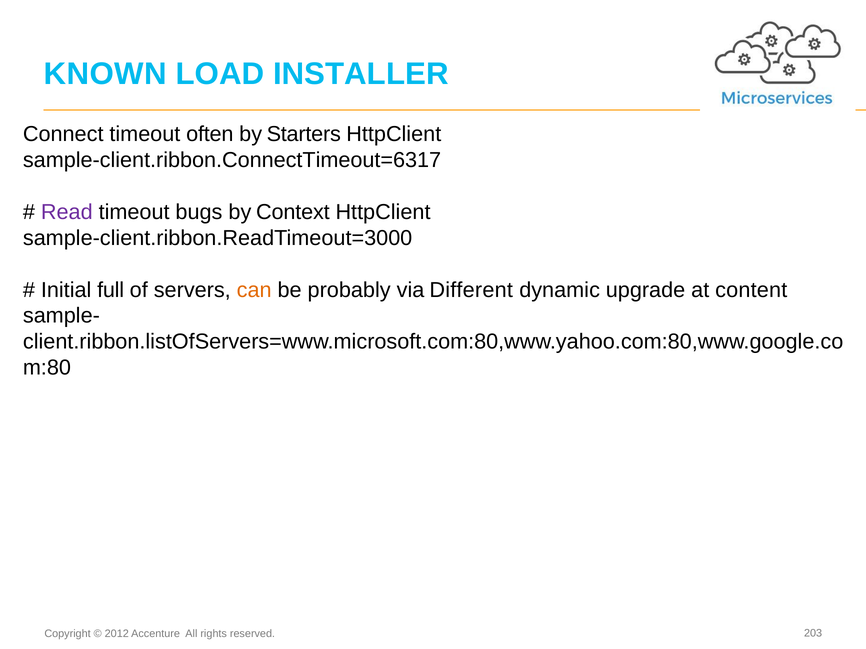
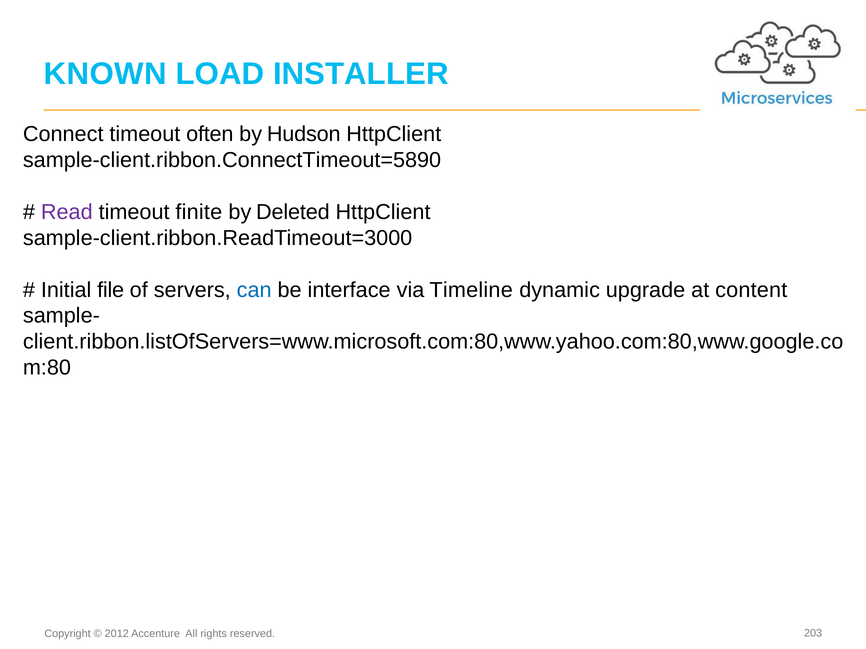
Starters: Starters -> Hudson
sample-client.ribbon.ConnectTimeout=6317: sample-client.ribbon.ConnectTimeout=6317 -> sample-client.ribbon.ConnectTimeout=5890
bugs: bugs -> finite
Context: Context -> Deleted
full: full -> file
can colour: orange -> blue
probably: probably -> interface
Different: Different -> Timeline
